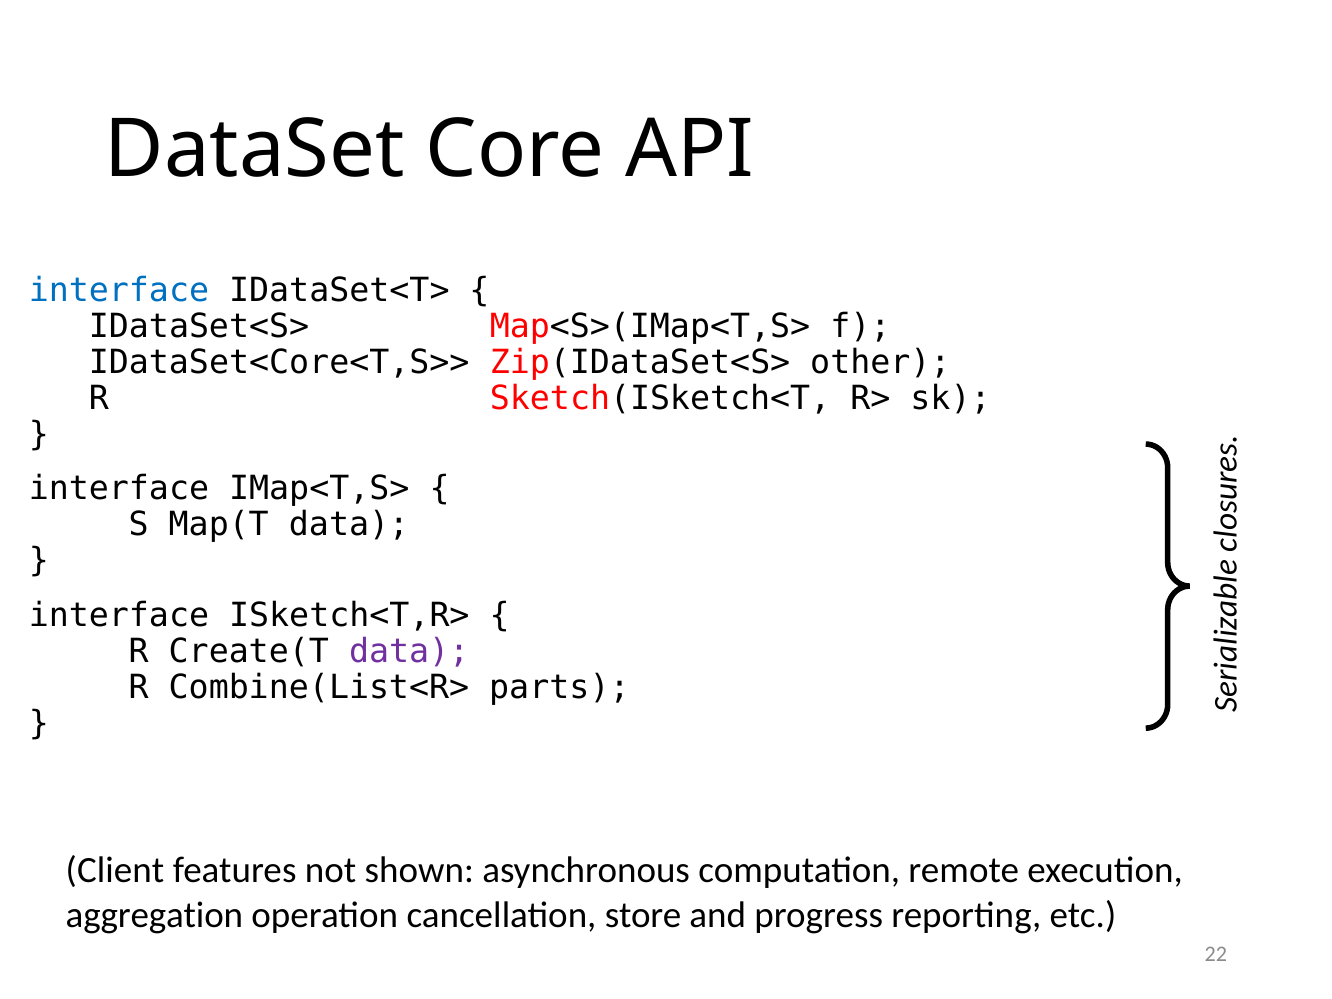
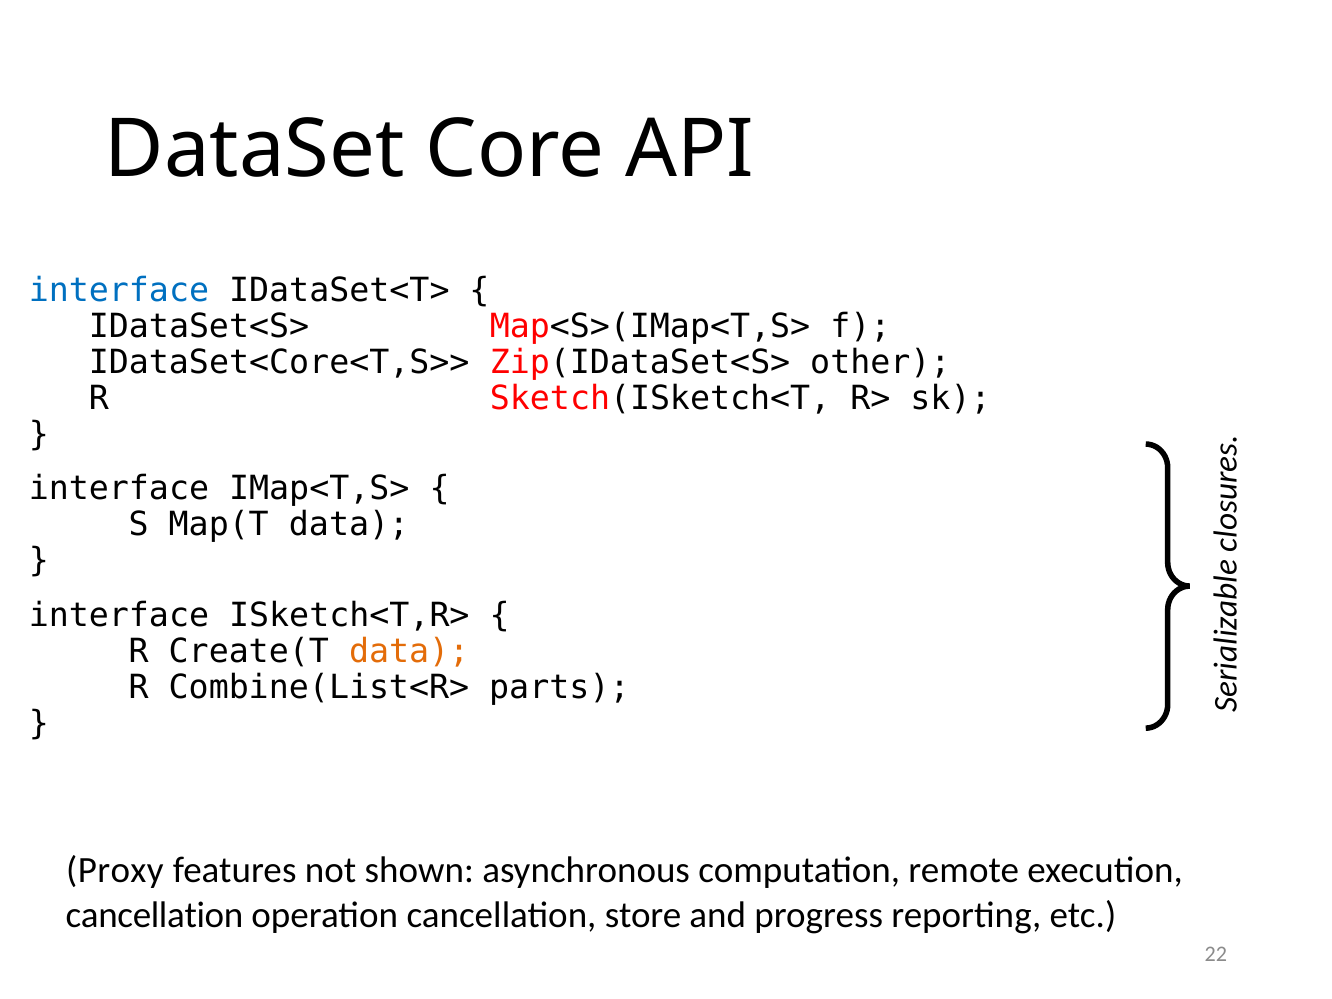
data at (409, 651) colour: purple -> orange
Client: Client -> Proxy
aggregation at (154, 915): aggregation -> cancellation
